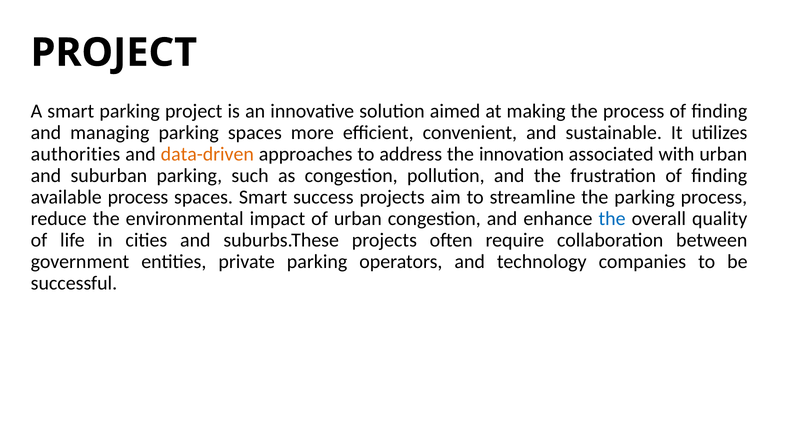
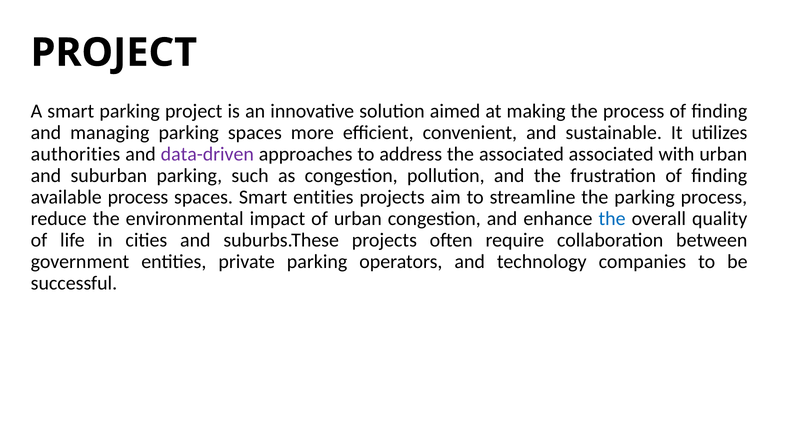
data-driven colour: orange -> purple
the innovation: innovation -> associated
Smart success: success -> entities
